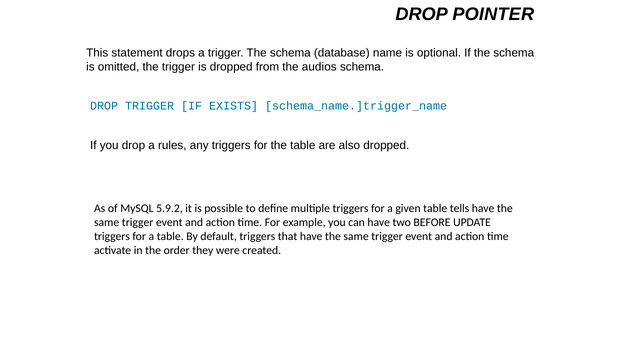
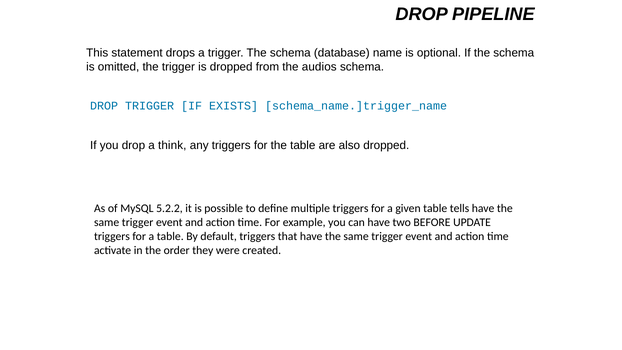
POINTER: POINTER -> PIPELINE
rules: rules -> think
5.9.2: 5.9.2 -> 5.2.2
